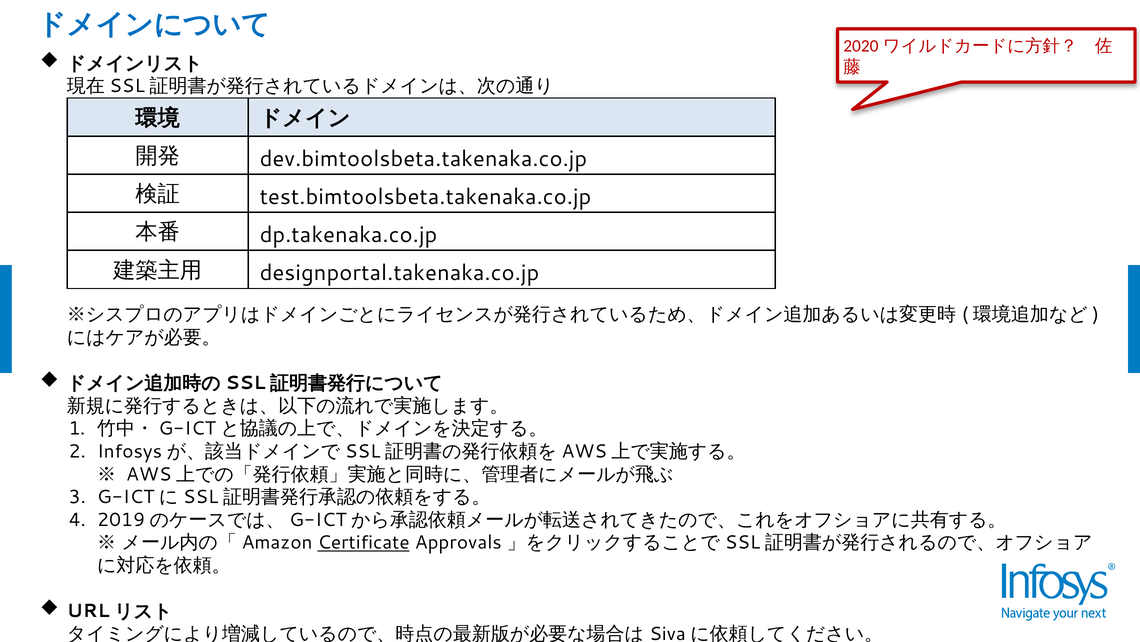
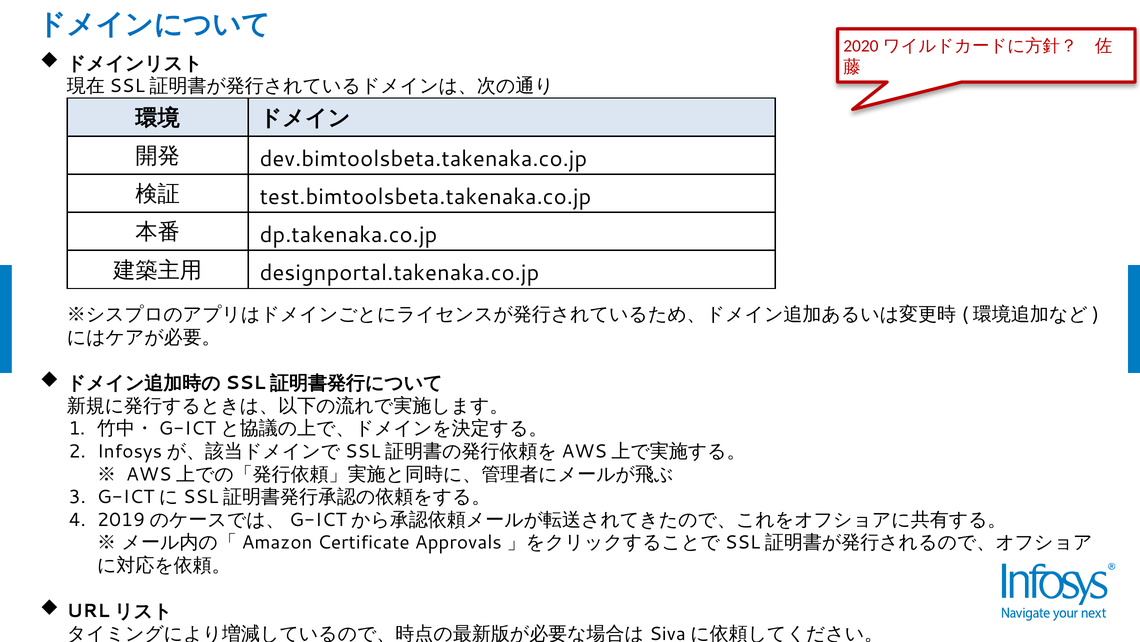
Certificate underline: present -> none
